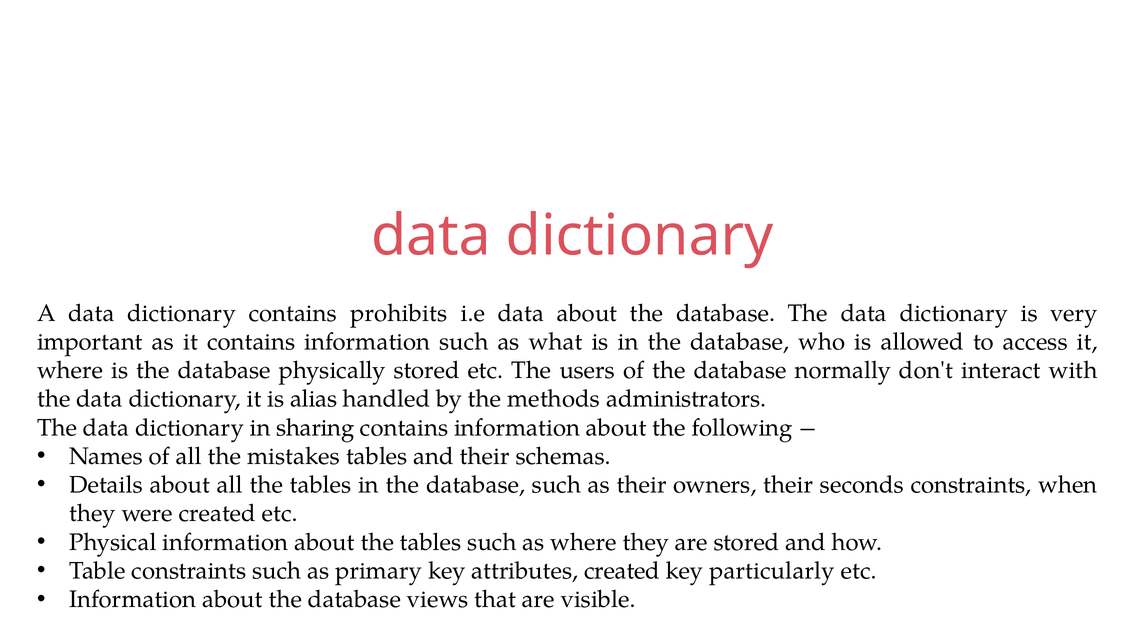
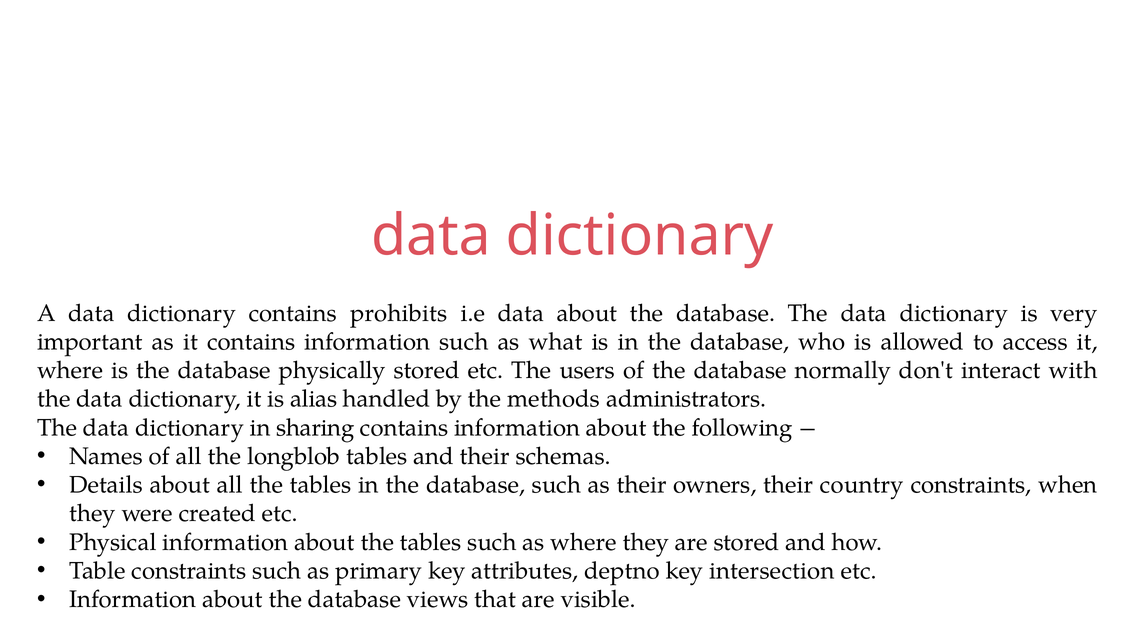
mistakes: mistakes -> longblob
seconds: seconds -> country
attributes created: created -> deptno
particularly: particularly -> intersection
